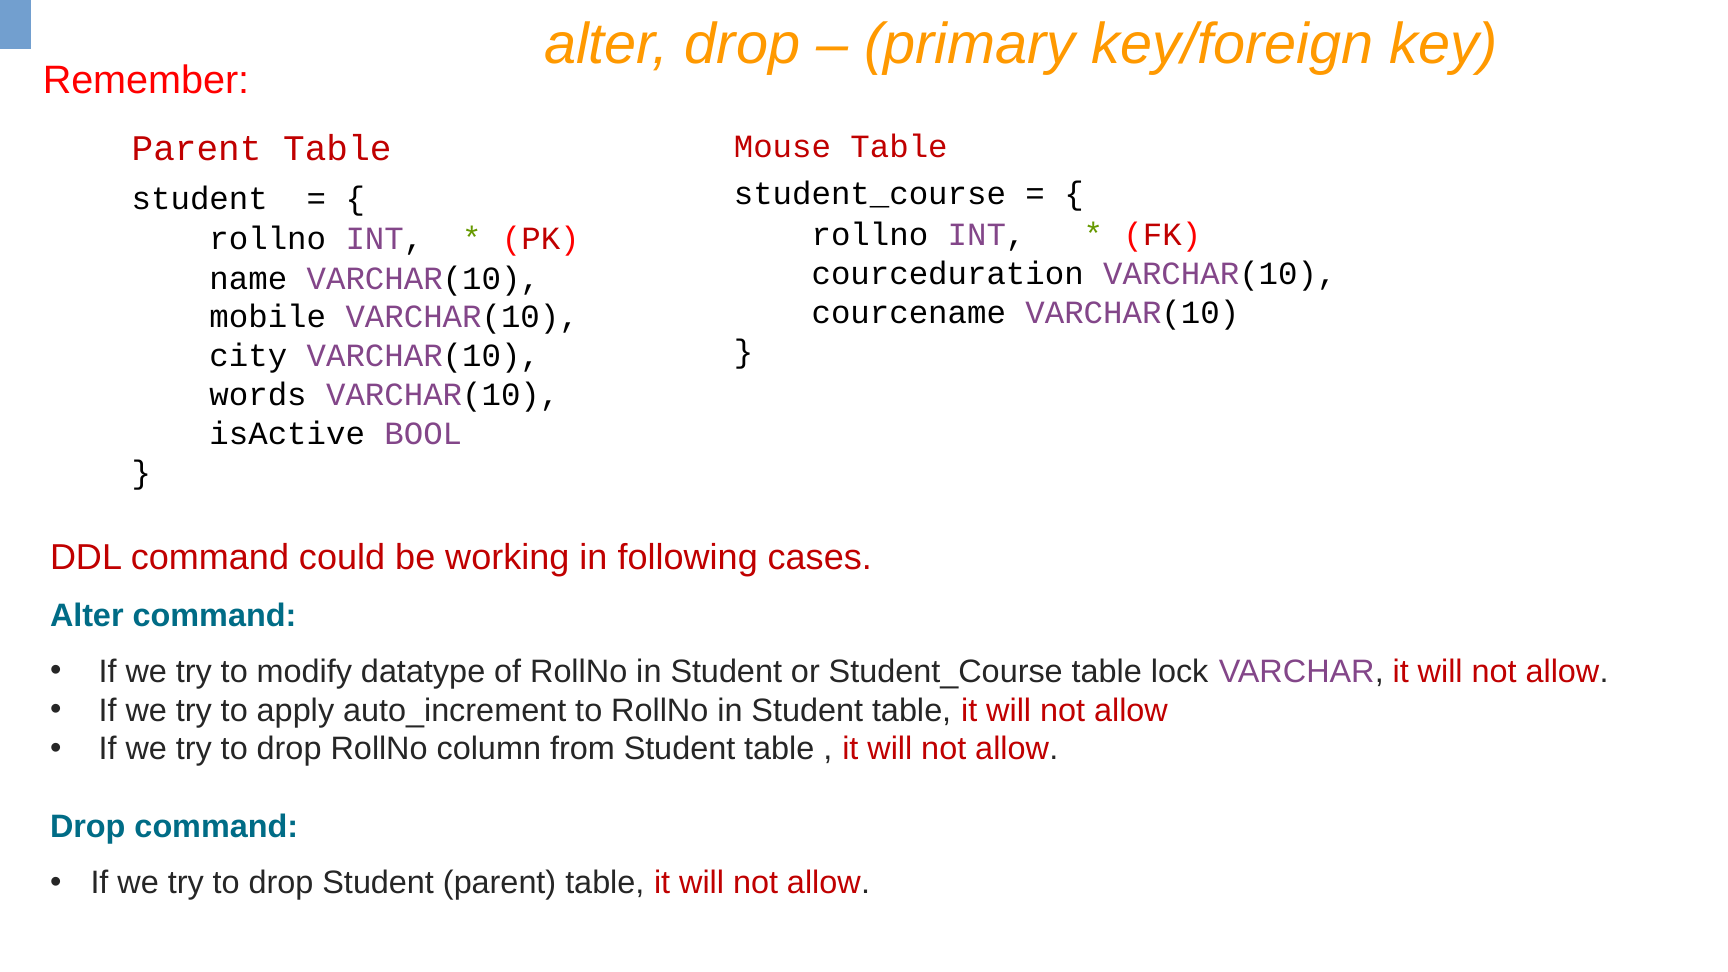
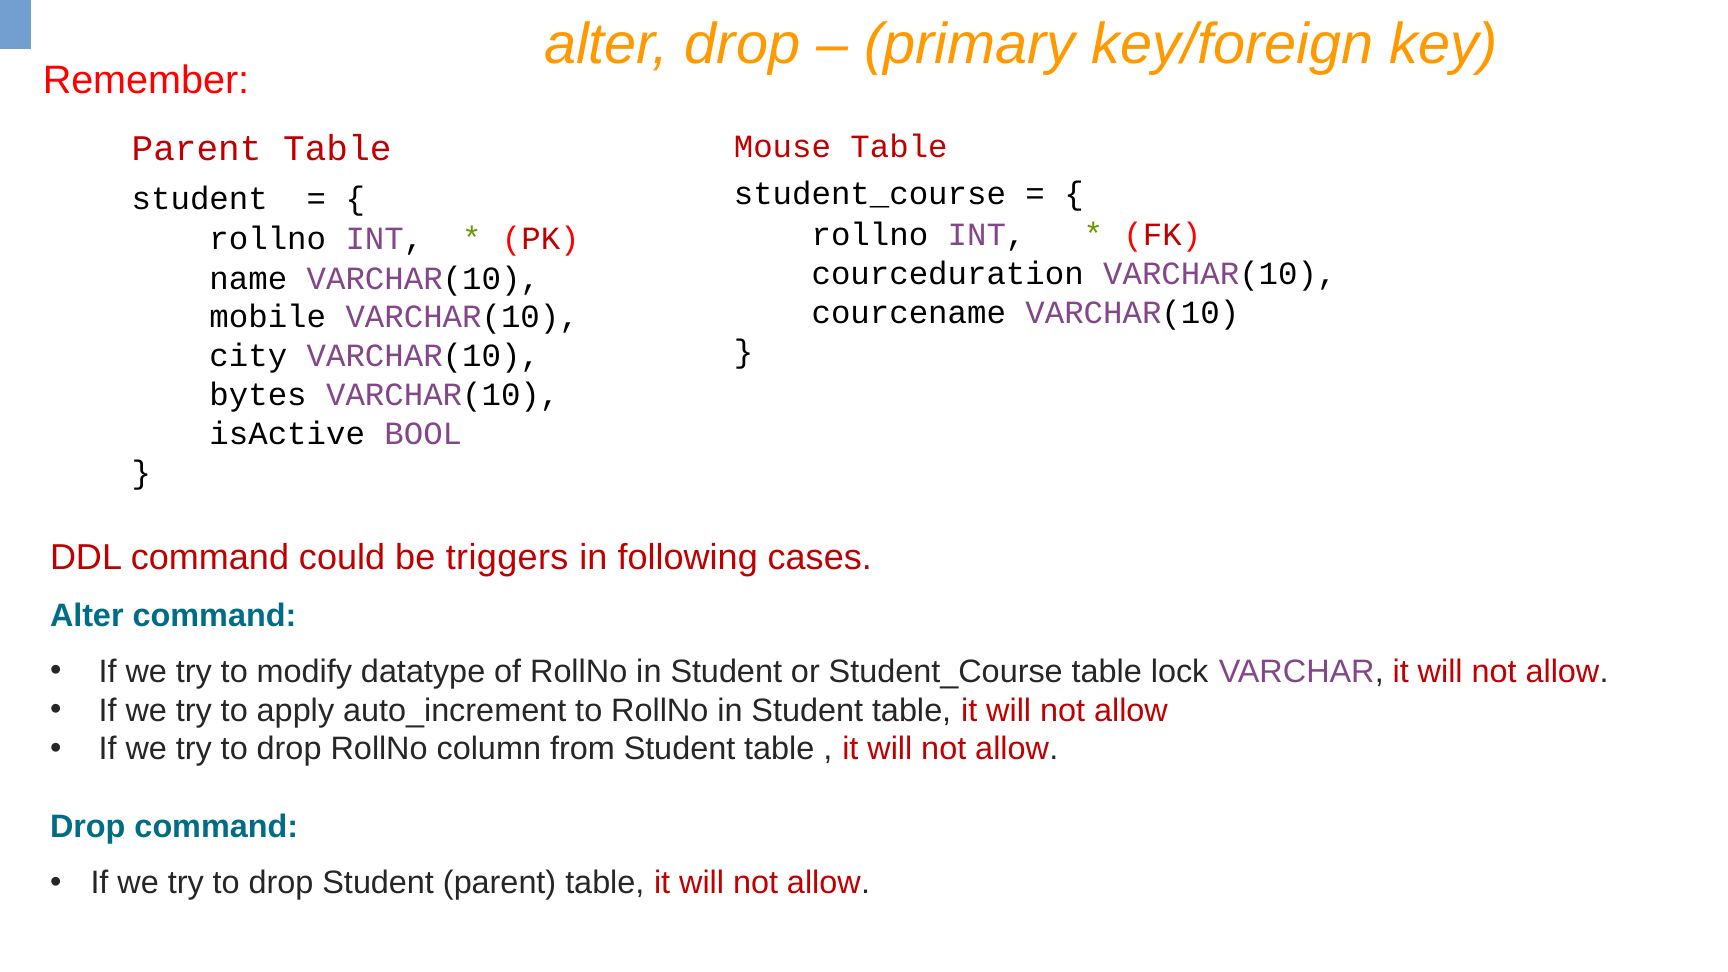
words: words -> bytes
working: working -> triggers
